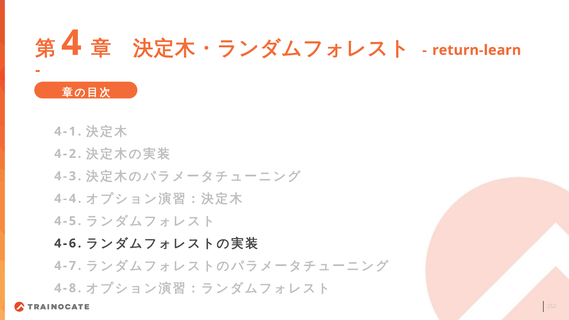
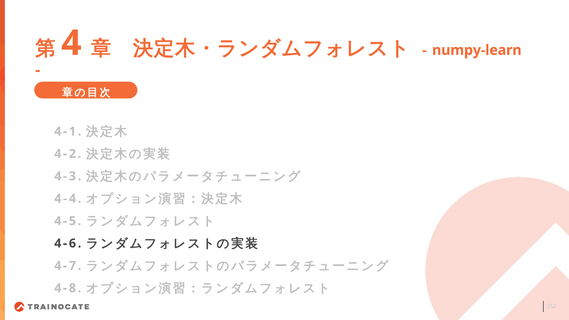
return-learn: return-learn -> numpy-learn
